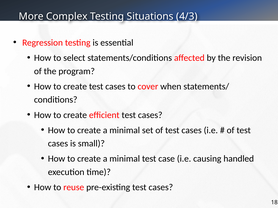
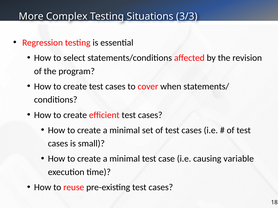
4/3: 4/3 -> 3/3
handled: handled -> variable
